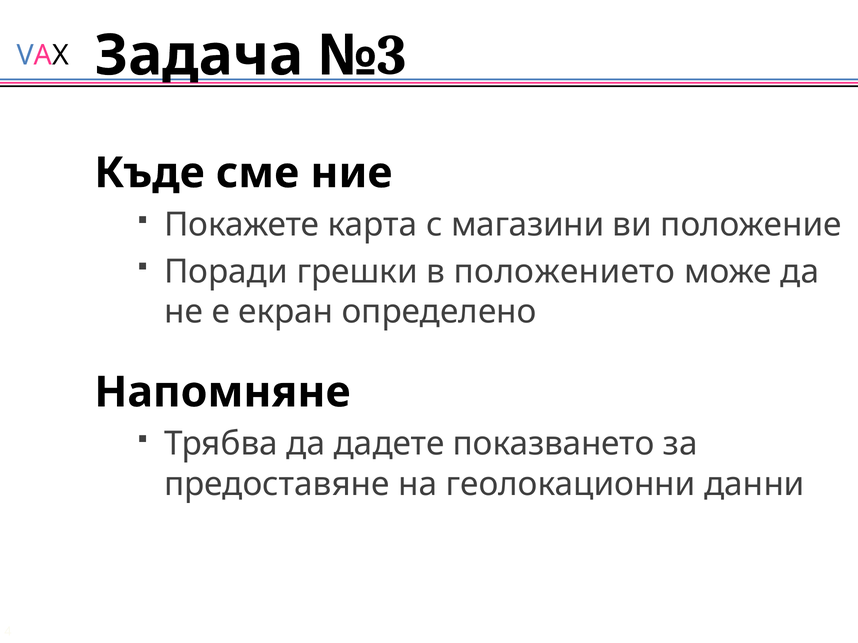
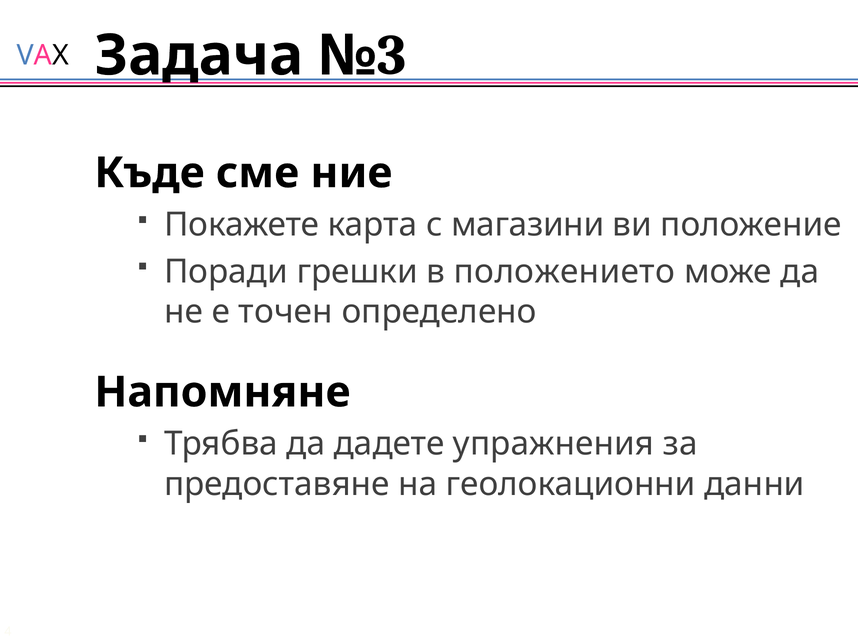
екран: екран -> точен
показването: показването -> упражнения
